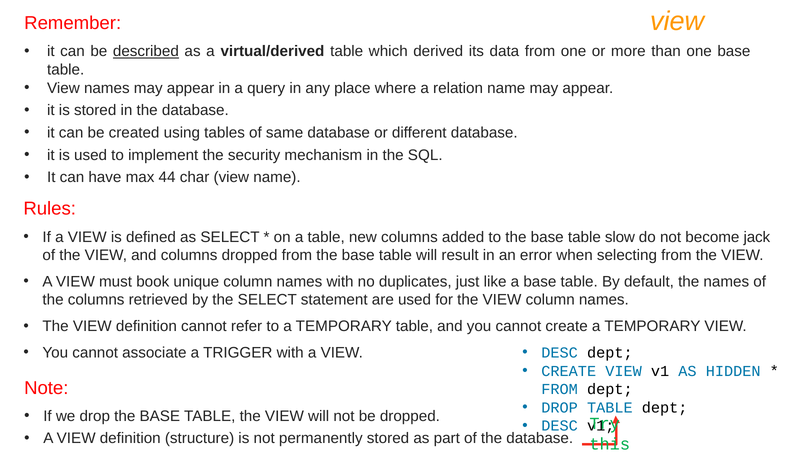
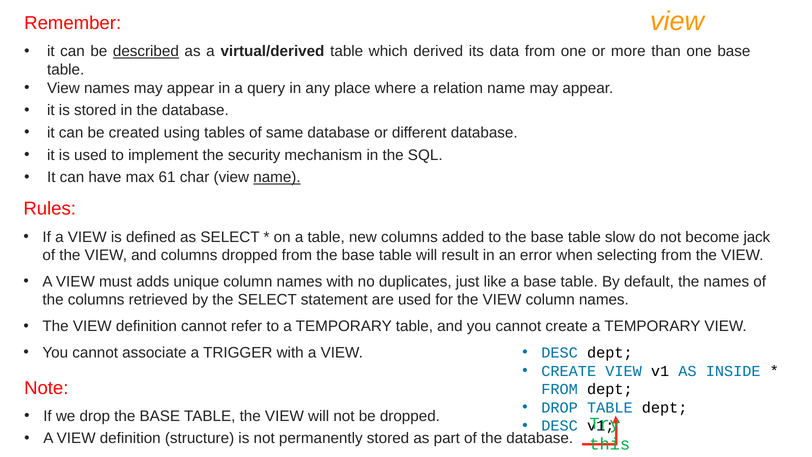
44: 44 -> 61
name at (277, 177) underline: none -> present
book: book -> adds
HIDDEN: HIDDEN -> INSIDE
